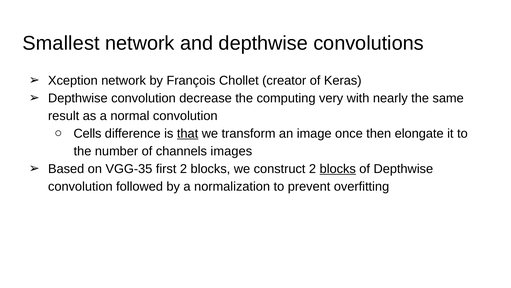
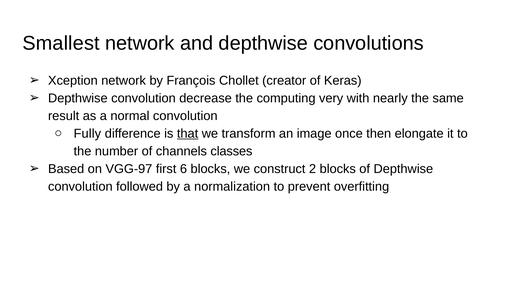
Cells: Cells -> Fully
images: images -> classes
VGG-35: VGG-35 -> VGG-97
first 2: 2 -> 6
blocks at (338, 168) underline: present -> none
